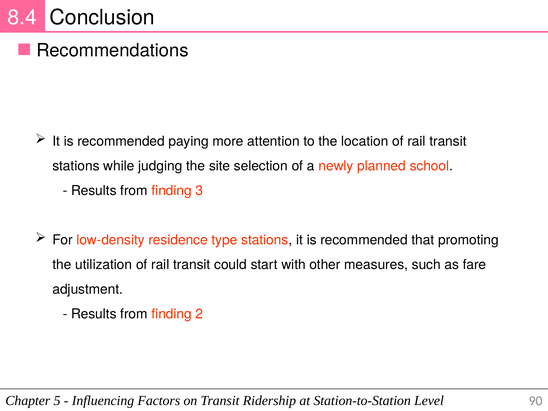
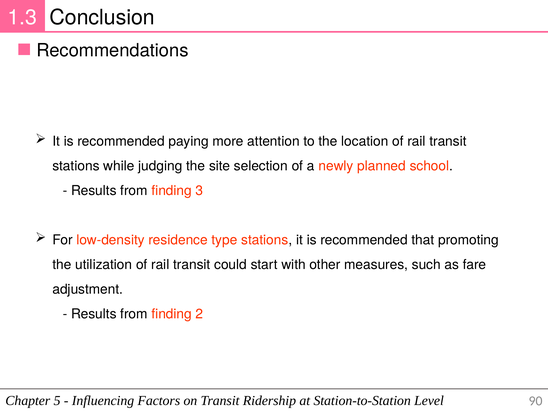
8.4: 8.4 -> 1.3
